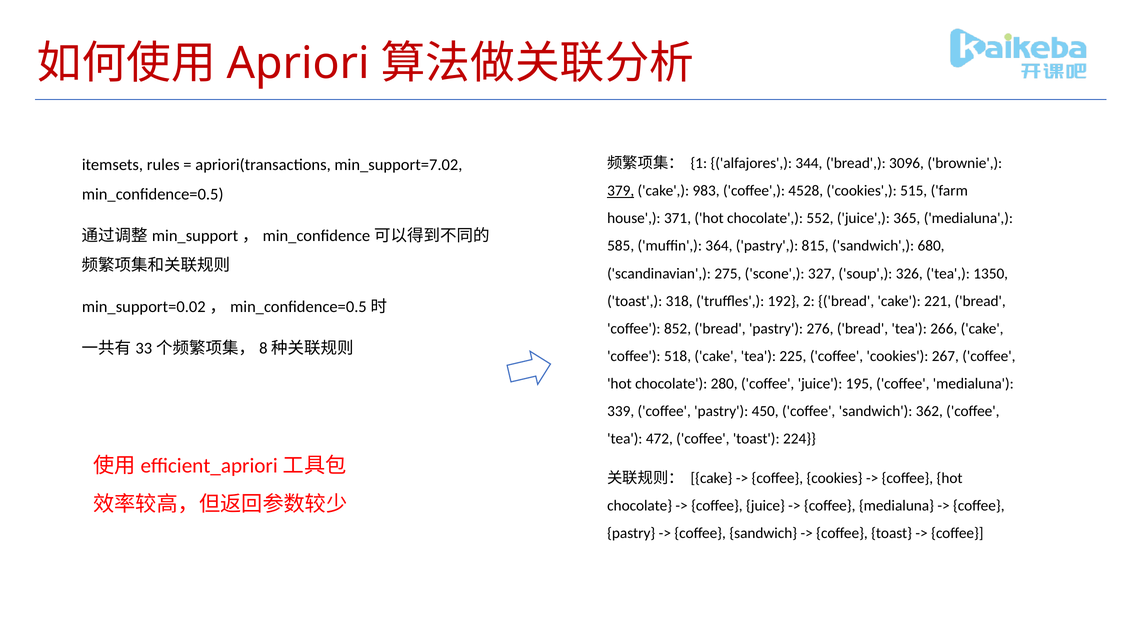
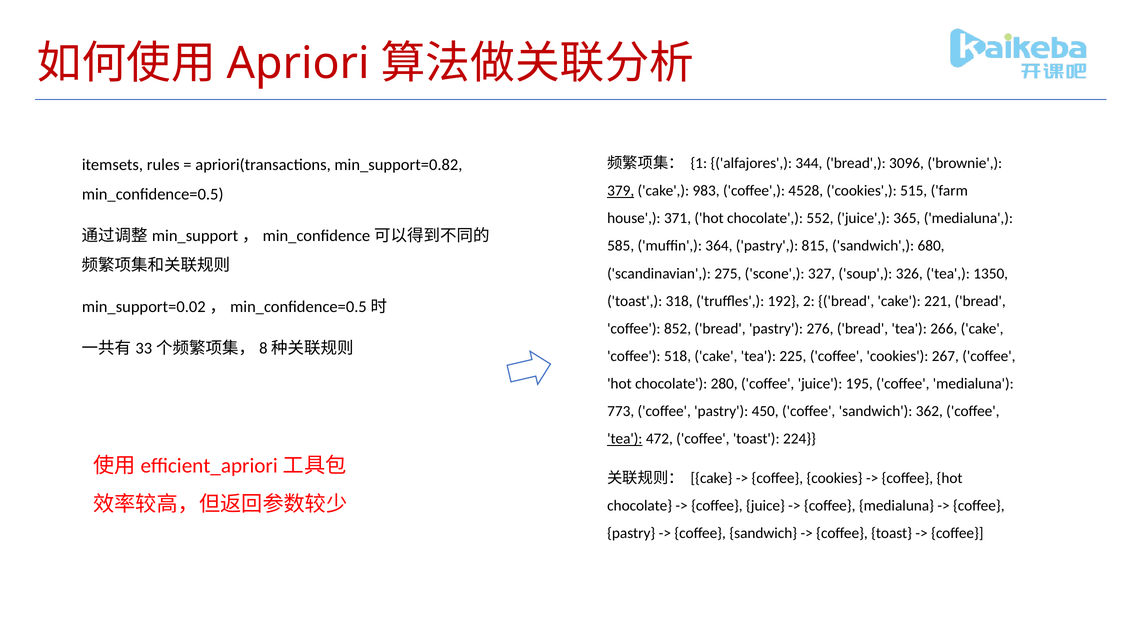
min_support=7.02: min_support=7.02 -> min_support=0.82
339: 339 -> 773
tea at (625, 439) underline: none -> present
